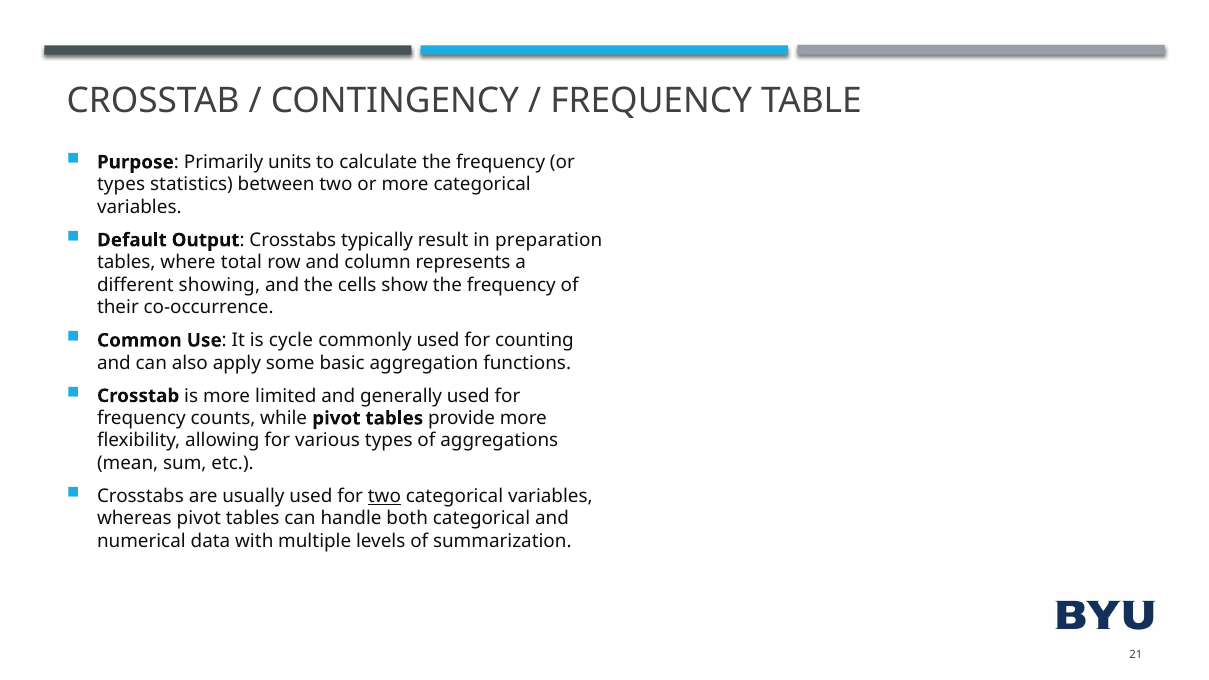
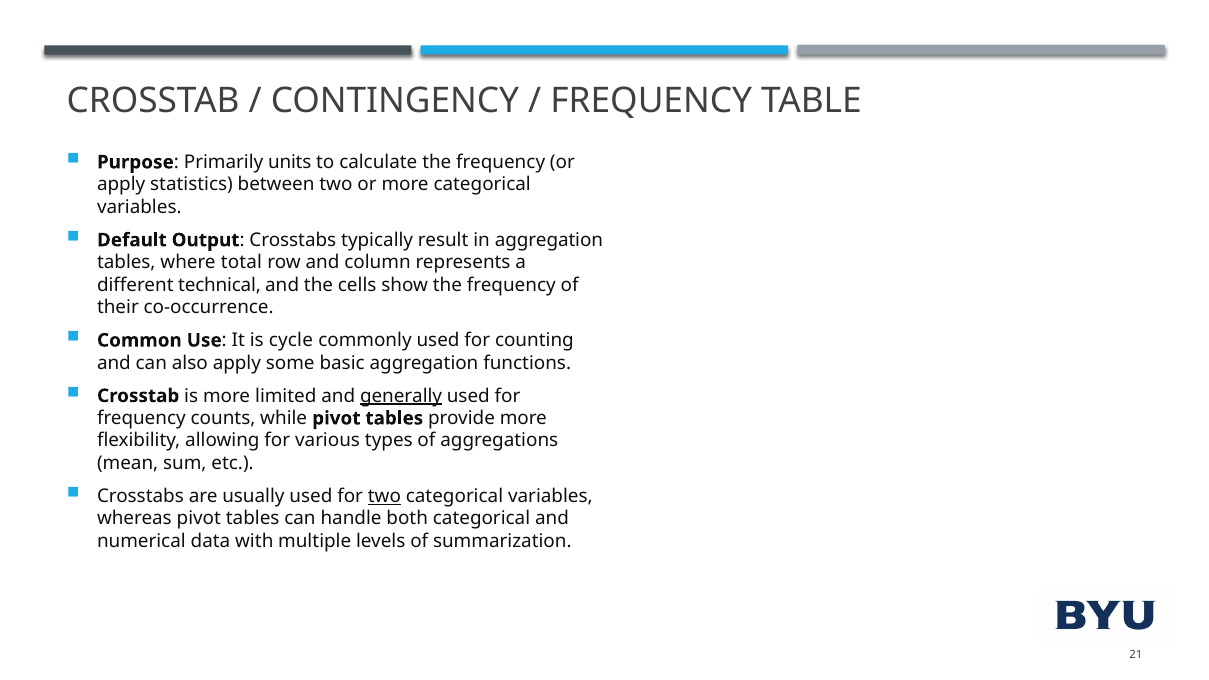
types at (121, 185): types -> apply
in preparation: preparation -> aggregation
showing: showing -> technical
generally underline: none -> present
